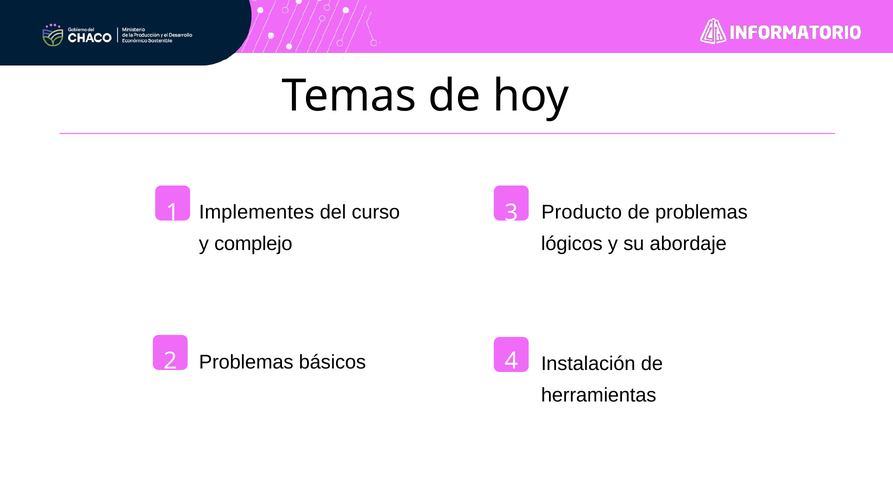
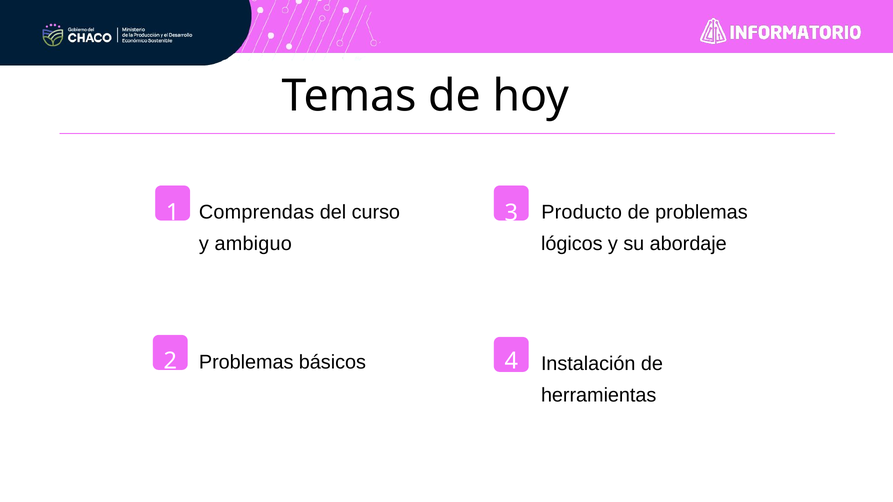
Implementes: Implementes -> Comprendas
complejo: complejo -> ambiguo
